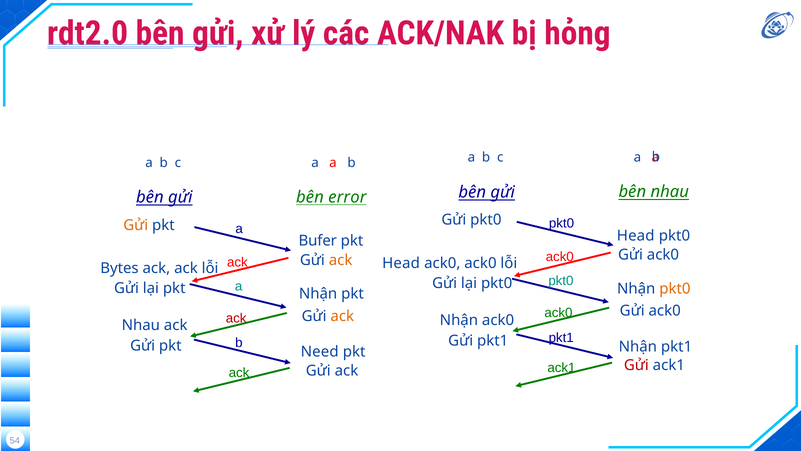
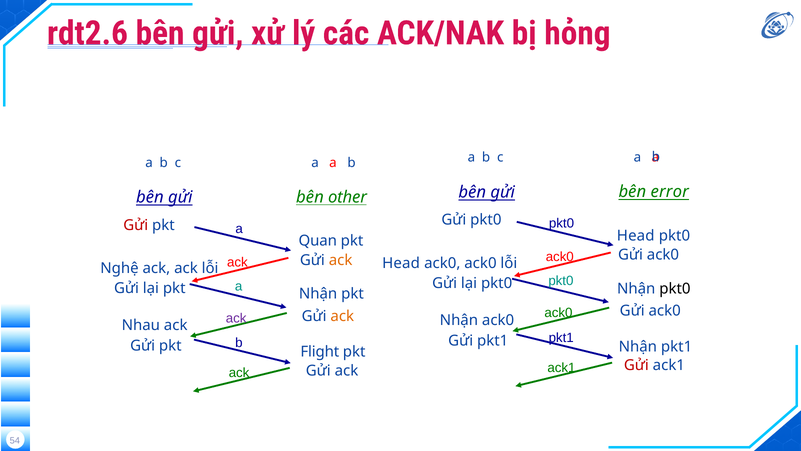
rdt2.0: rdt2.0 -> rdt2.6
bên nhau: nhau -> error
error: error -> other
Gửi at (136, 225) colour: orange -> red
Bufer: Bufer -> Quan
Bytes: Bytes -> Nghệ
pkt0 at (675, 288) colour: orange -> black
ack at (236, 318) colour: red -> purple
Need: Need -> Flight
